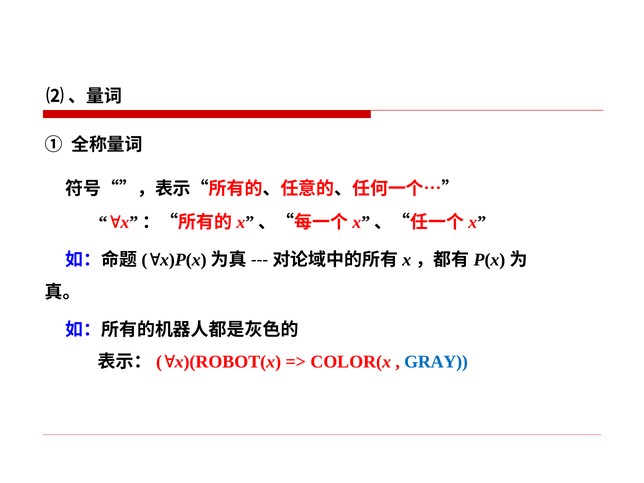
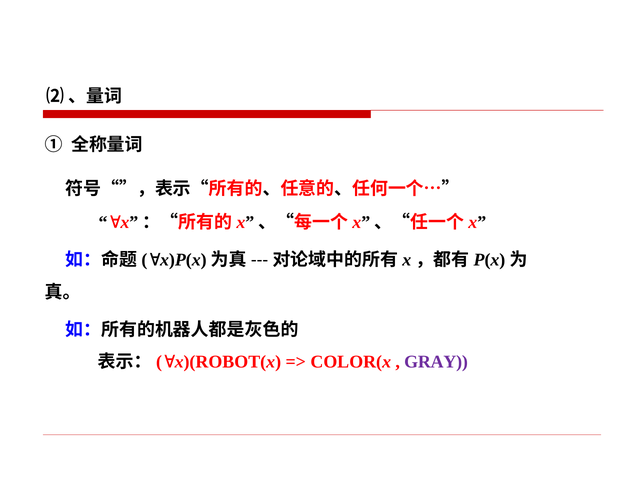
GRAY colour: blue -> purple
